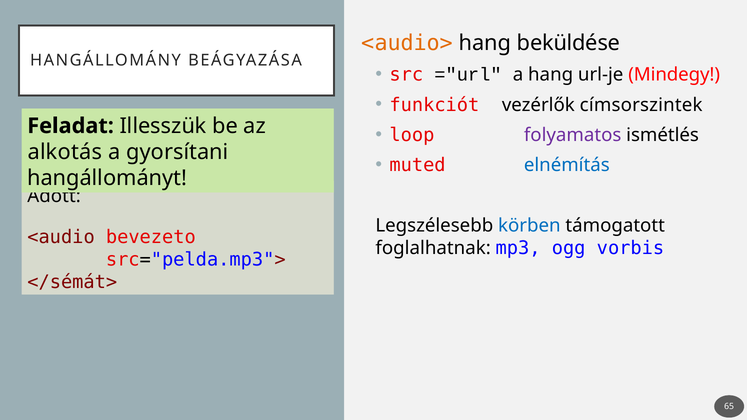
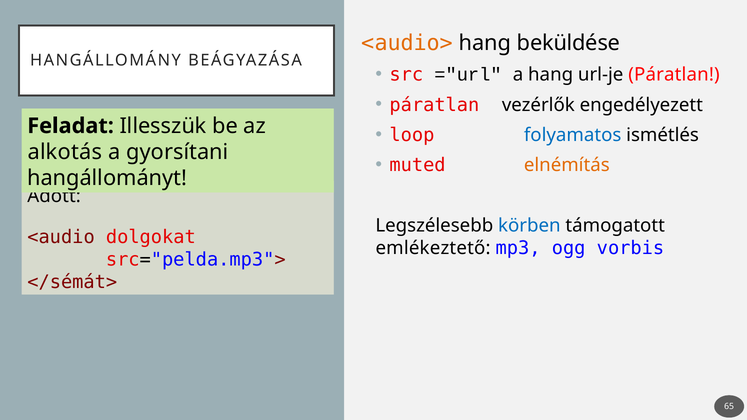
url-je Mindegy: Mindegy -> Páratlan
funkciót at (434, 105): funkciót -> páratlan
címsorszintek: címsorszintek -> engedélyezett
folyamatos colour: purple -> blue
elnémítás colour: blue -> orange
bevezeto: bevezeto -> dolgokat
foglalhatnak: foglalhatnak -> emlékeztető
